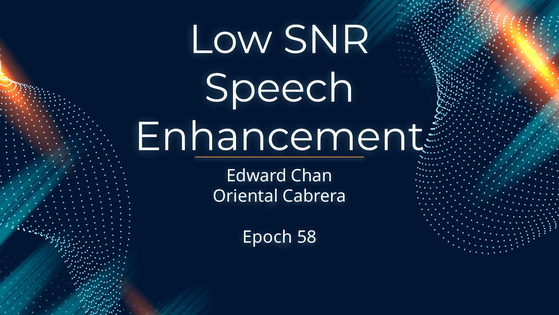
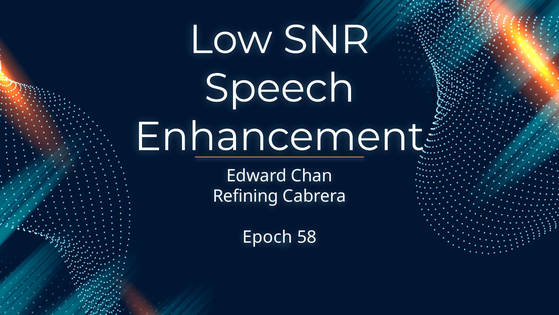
Oriental: Oriental -> Refining
